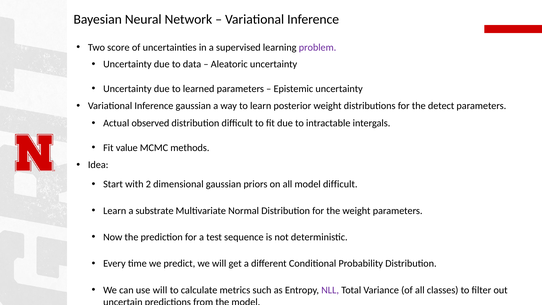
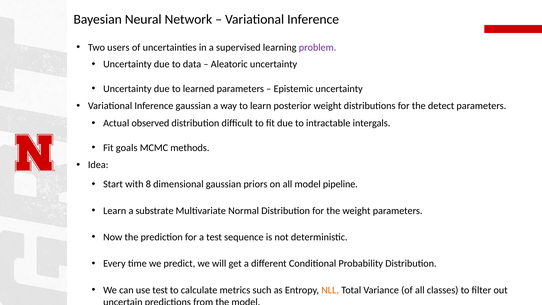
score: score -> users
value: value -> goals
2: 2 -> 8
model difficult: difficult -> pipeline
use will: will -> test
NLL colour: purple -> orange
